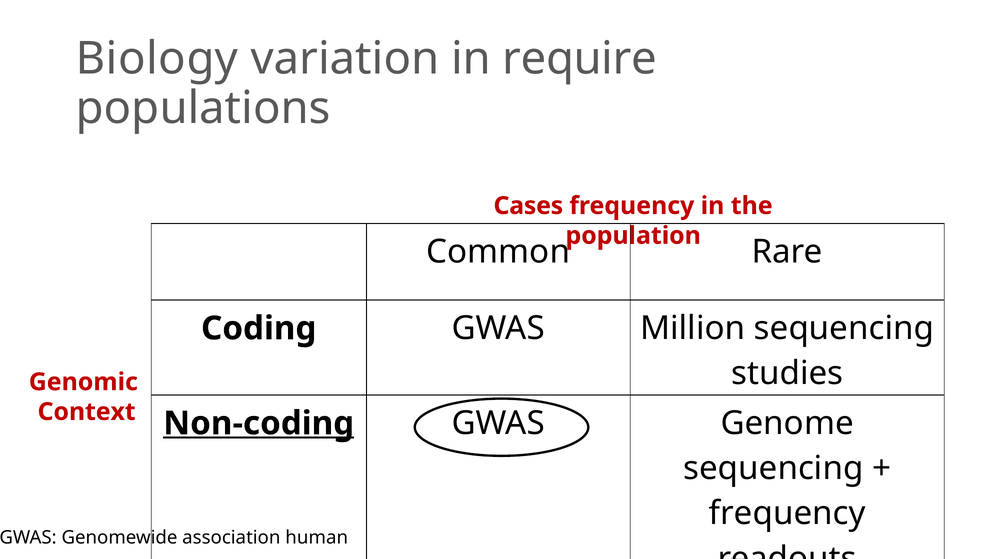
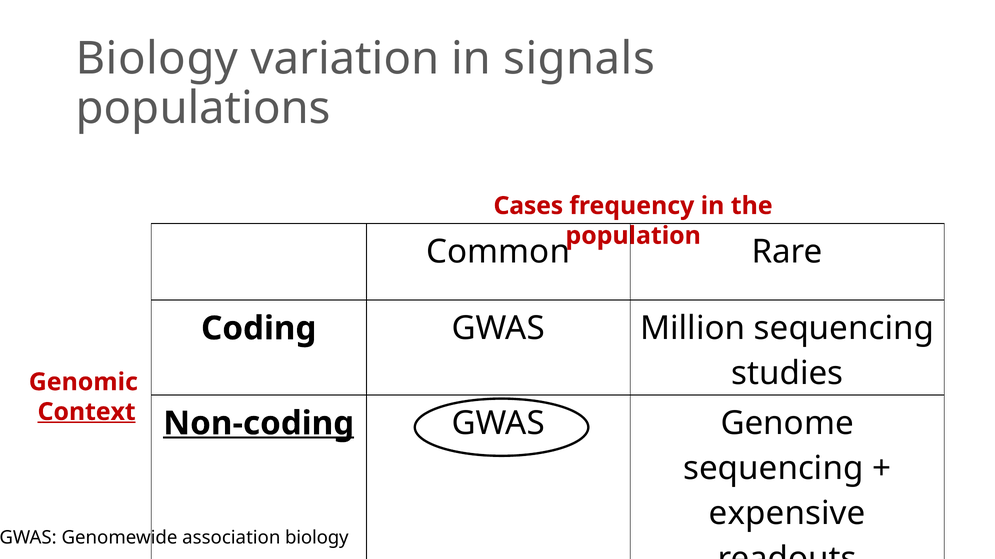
require: require -> signals
Context underline: none -> present
frequency at (787, 514): frequency -> expensive
association human: human -> biology
